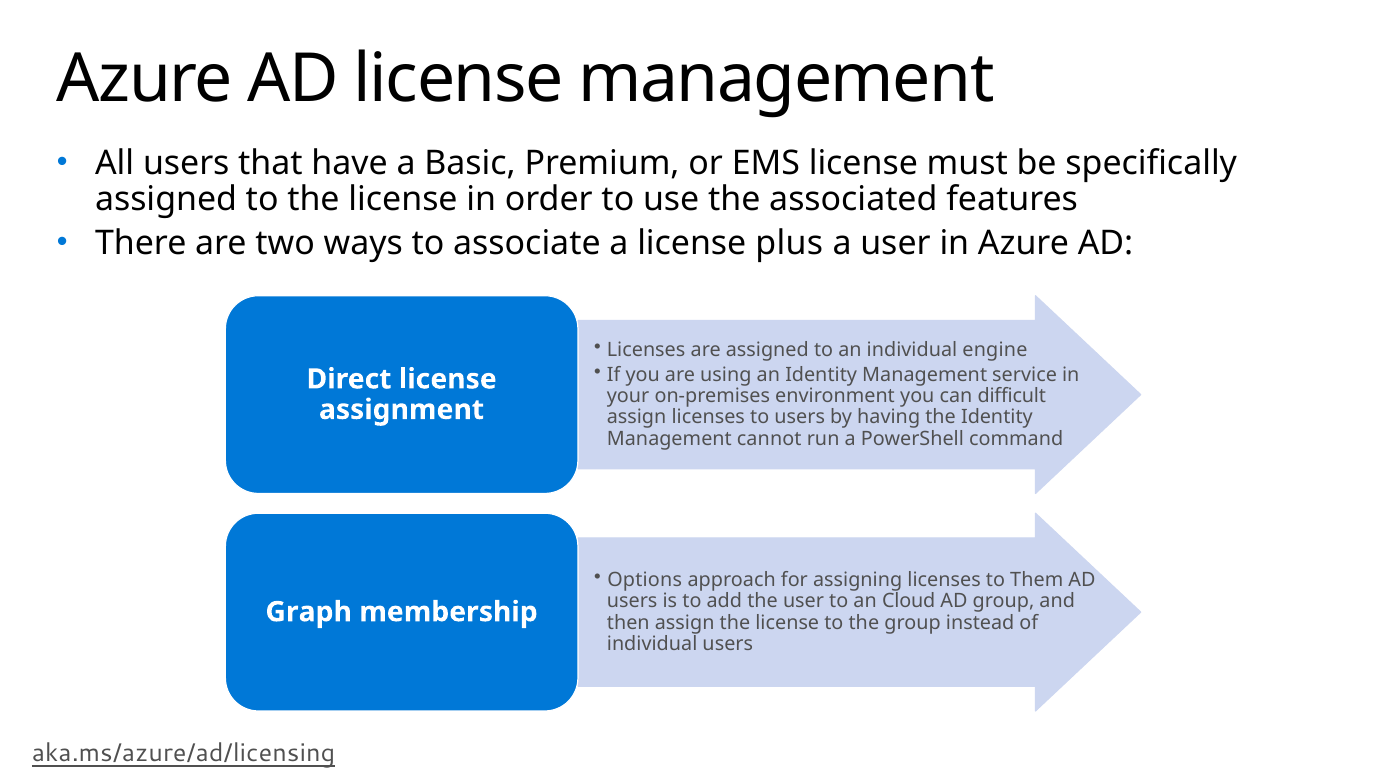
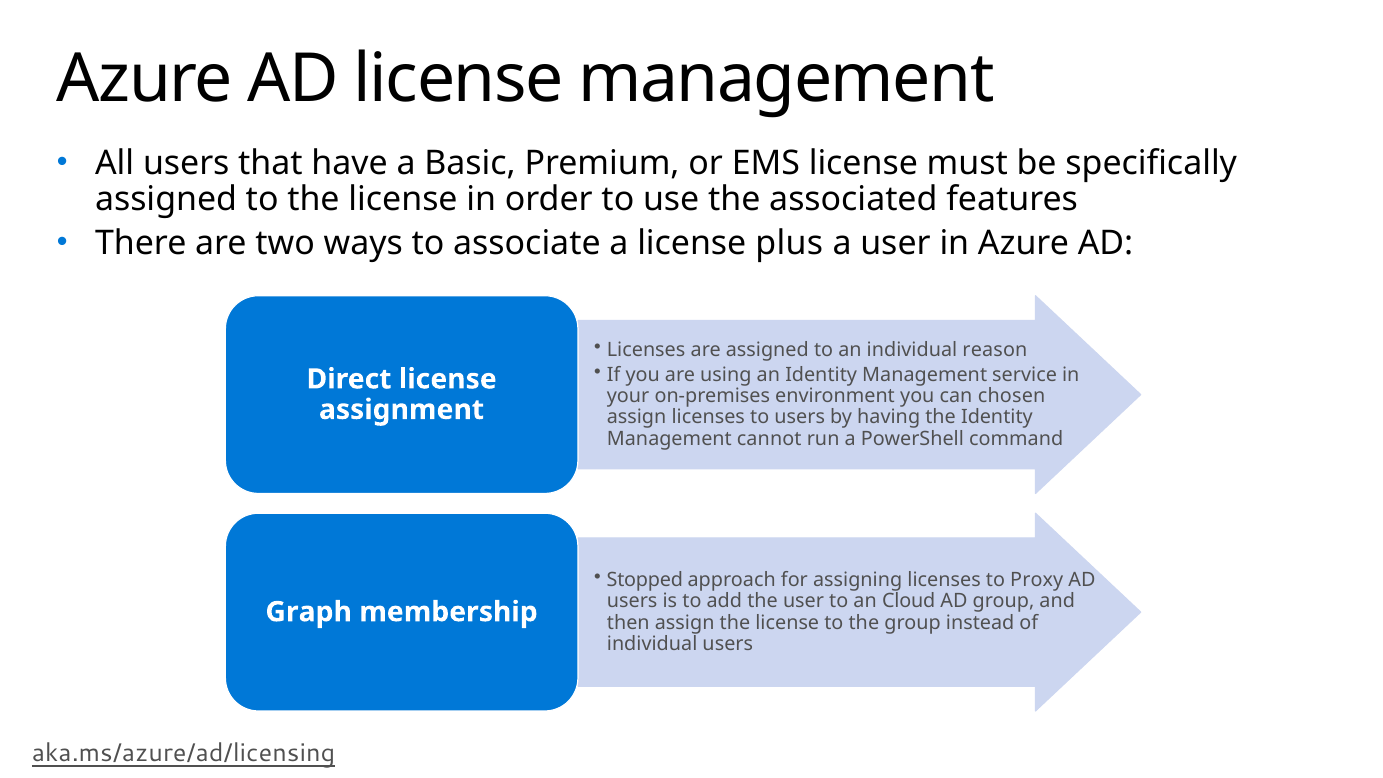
engine: engine -> reason
difficult: difficult -> chosen
Options: Options -> Stopped
Them: Them -> Proxy
